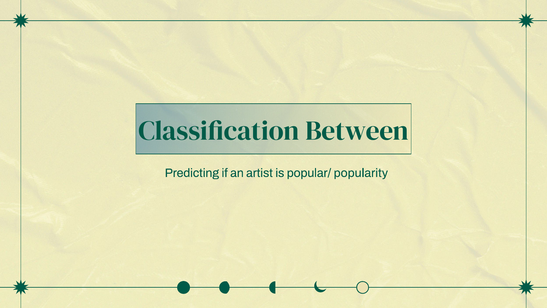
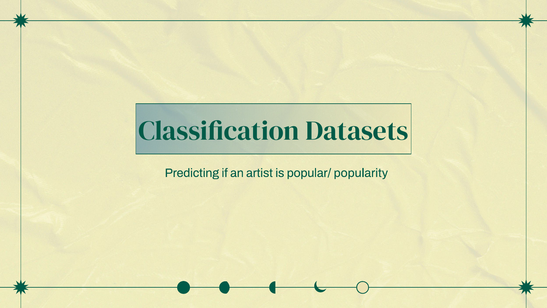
Between: Between -> Datasets
